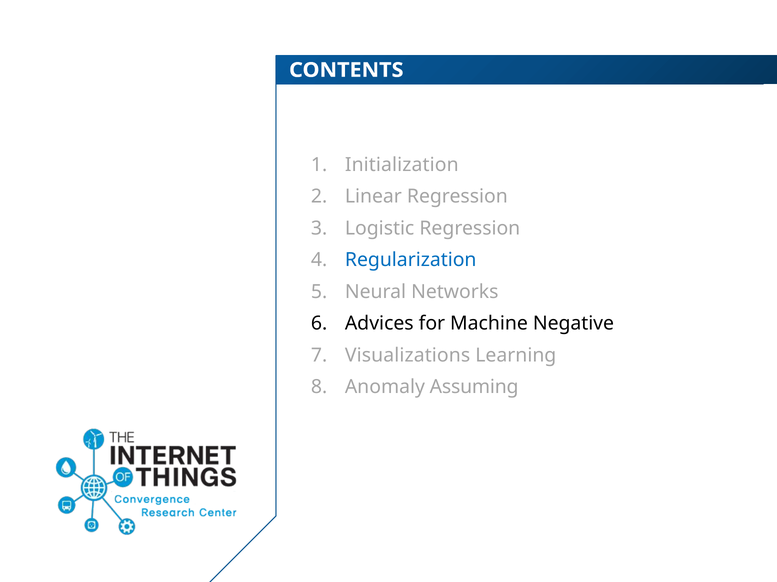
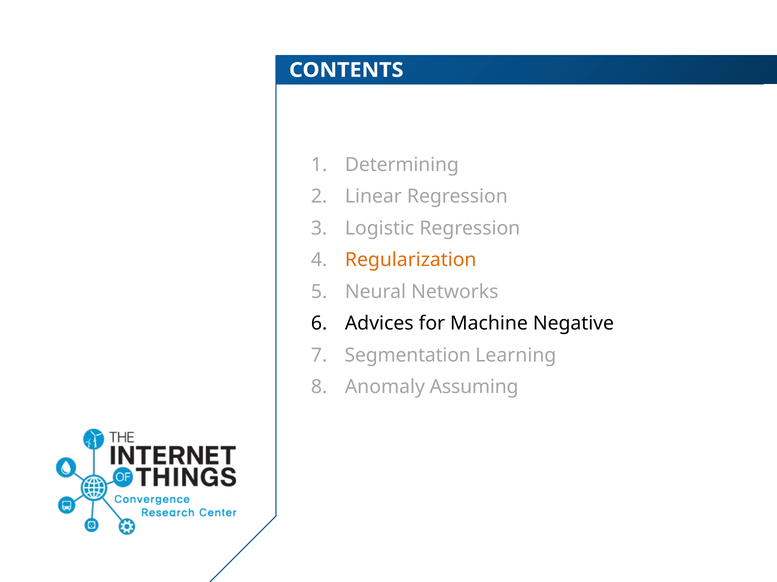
Initialization: Initialization -> Determining
Regularization colour: blue -> orange
Visualizations: Visualizations -> Segmentation
